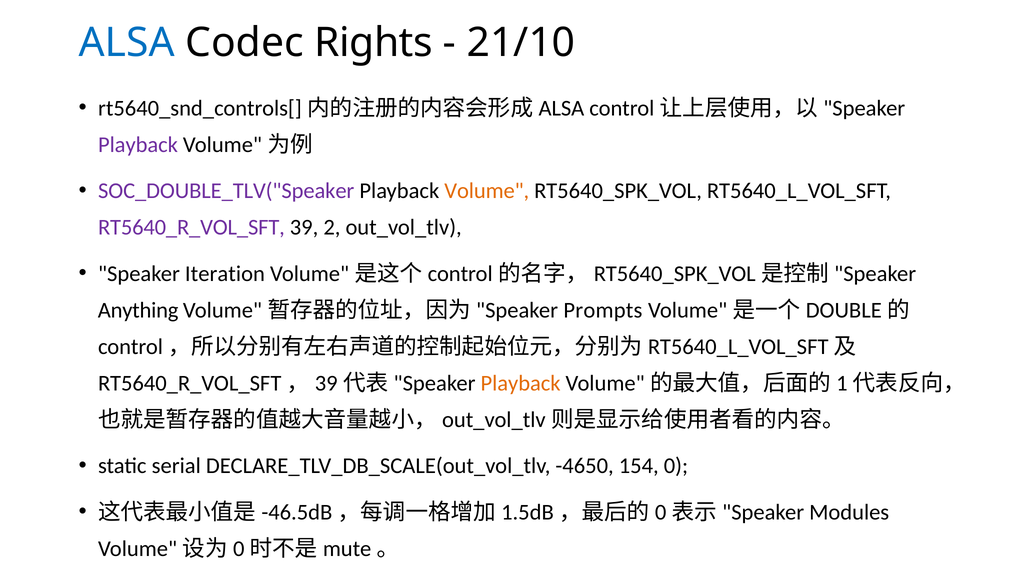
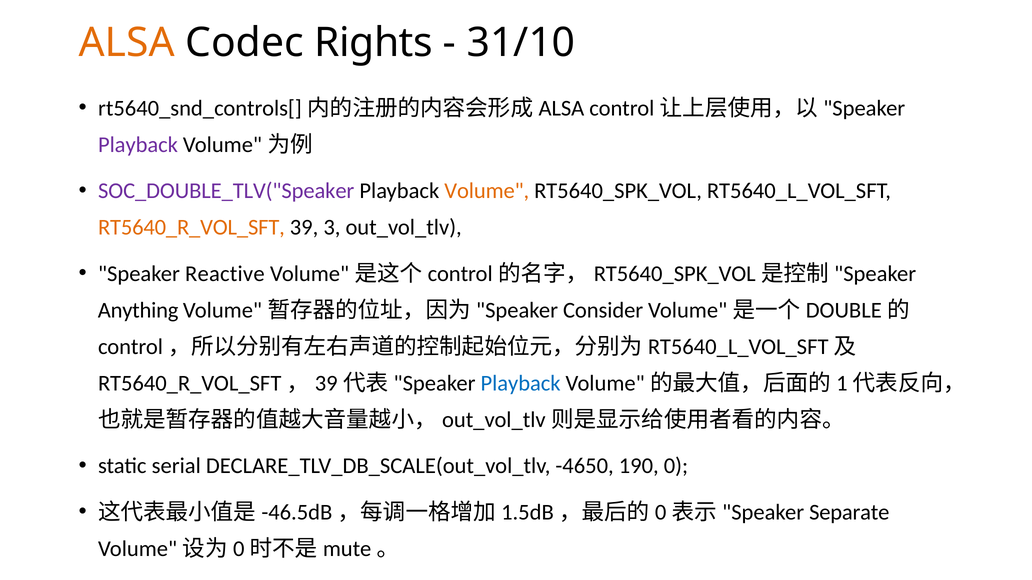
ALSA colour: blue -> orange
21/10: 21/10 -> 31/10
RT5640_R_VOL_SFT colour: purple -> orange
2: 2 -> 3
Iteration: Iteration -> Reactive
Prompts: Prompts -> Consider
Playback at (521, 384) colour: orange -> blue
154: 154 -> 190
Modules: Modules -> Separate
